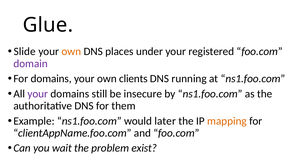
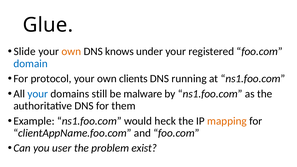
places: places -> knows
domain colour: purple -> blue
For domains: domains -> protocol
your at (38, 94) colour: purple -> blue
insecure: insecure -> malware
later: later -> heck
wait: wait -> user
